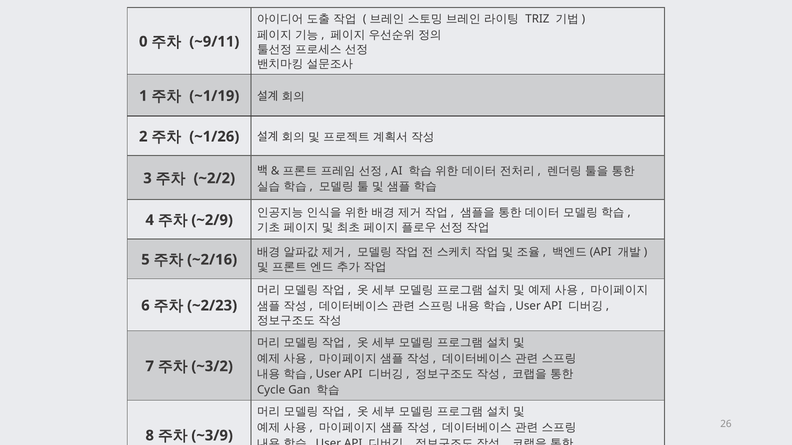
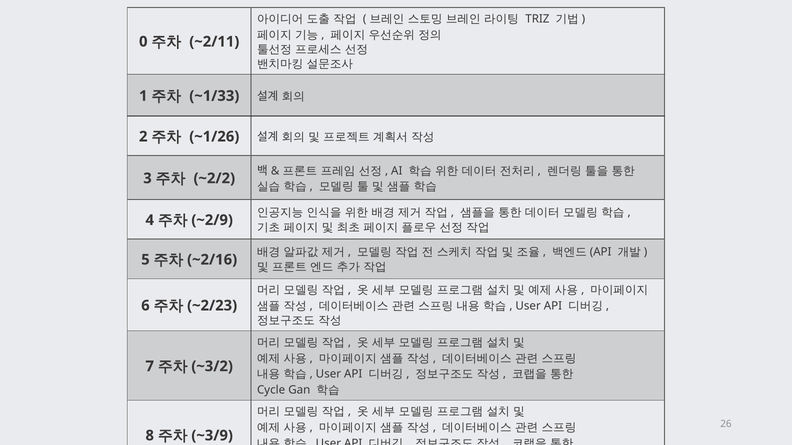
~9/11: ~9/11 -> ~2/11
~1/19: ~1/19 -> ~1/33
